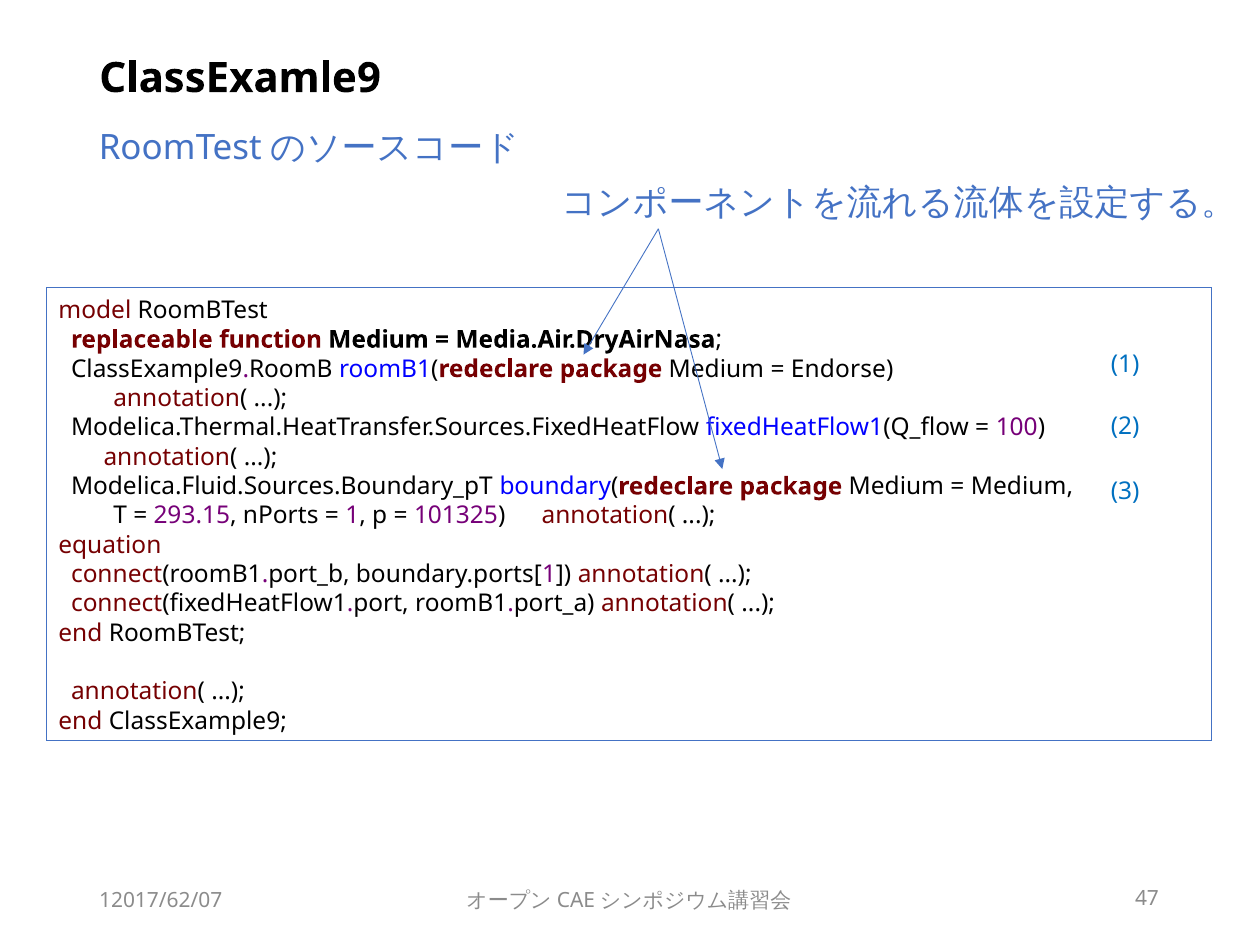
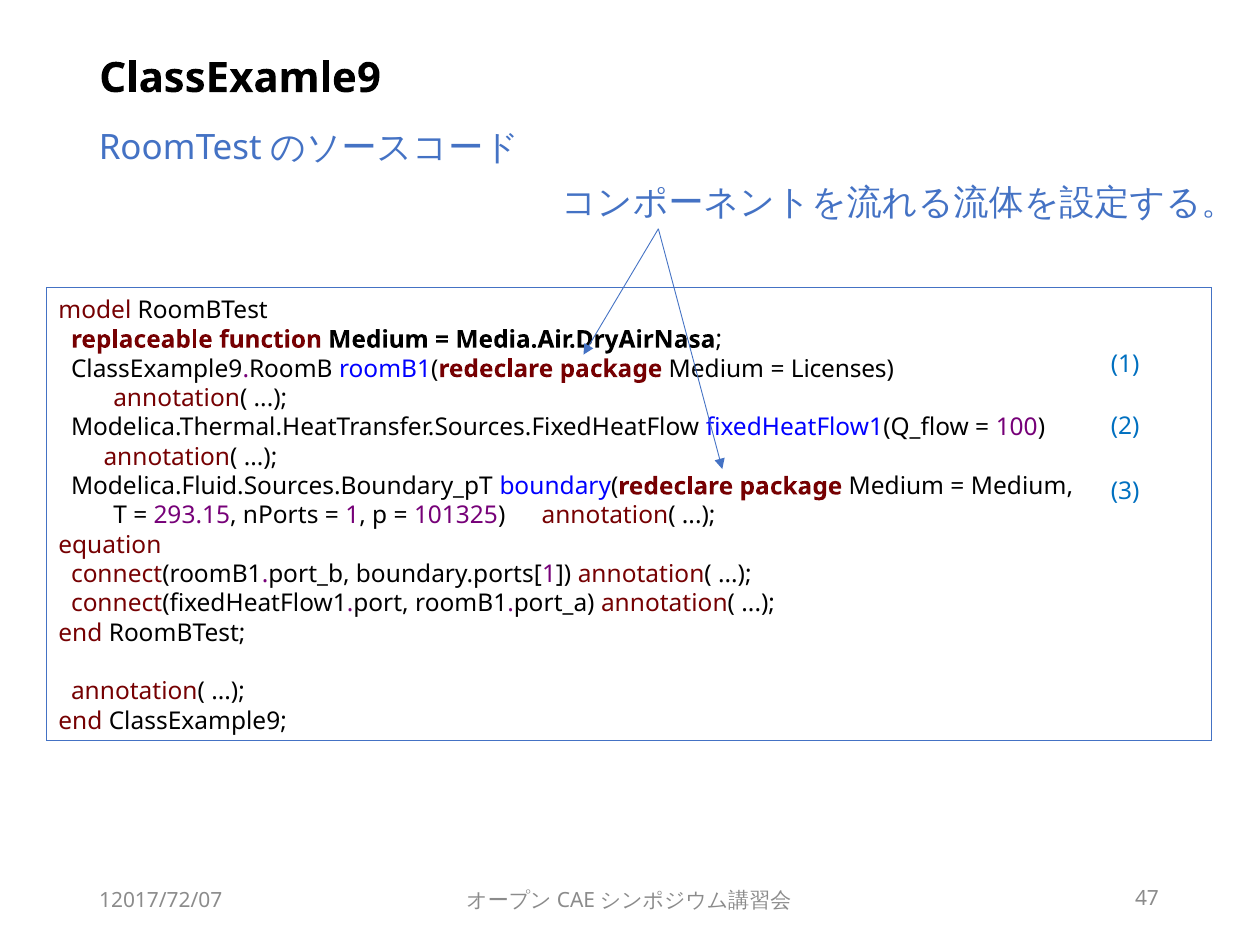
Endorse: Endorse -> Licenses
12017/62/07: 12017/62/07 -> 12017/72/07
